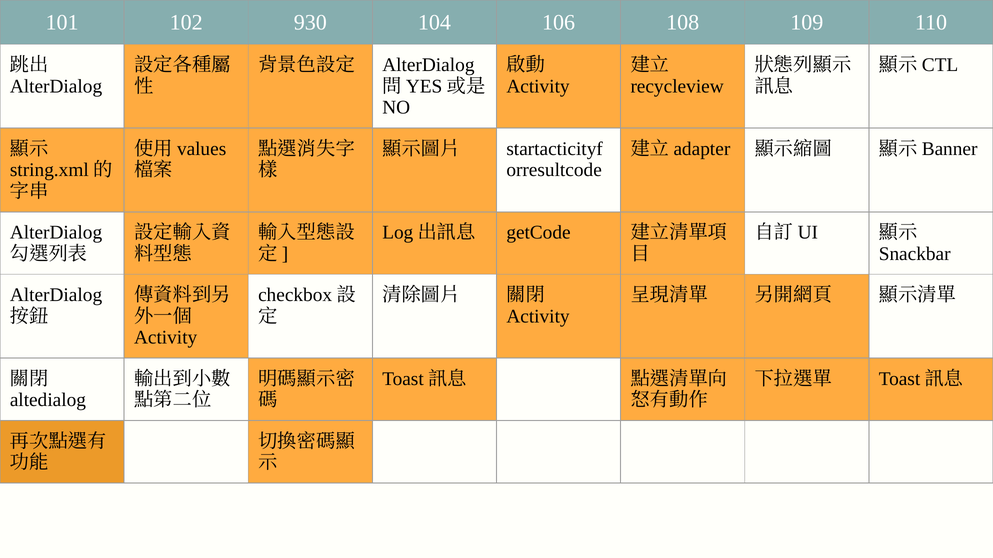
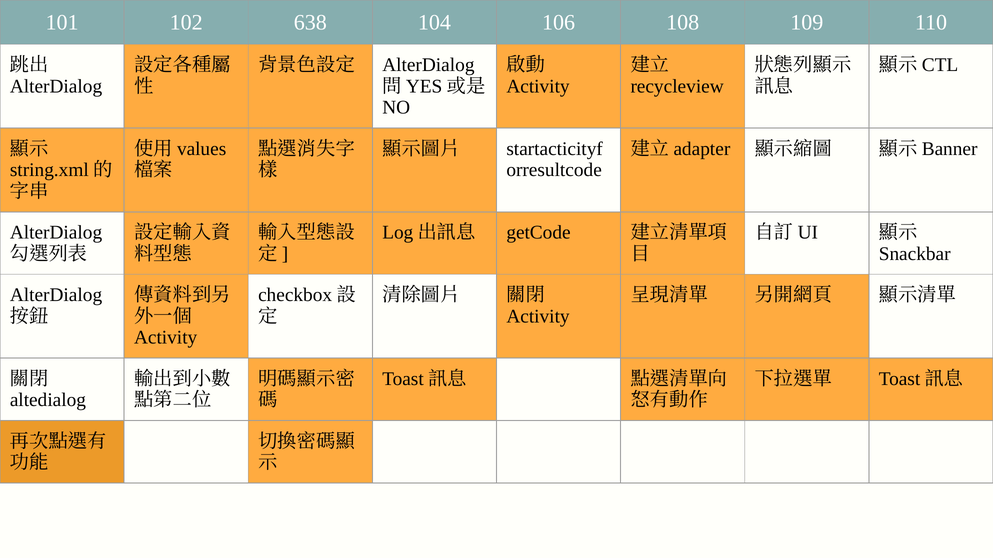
930: 930 -> 638
